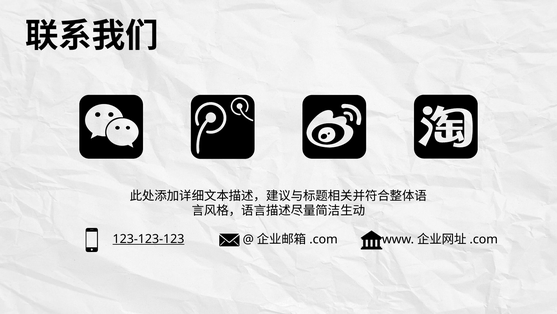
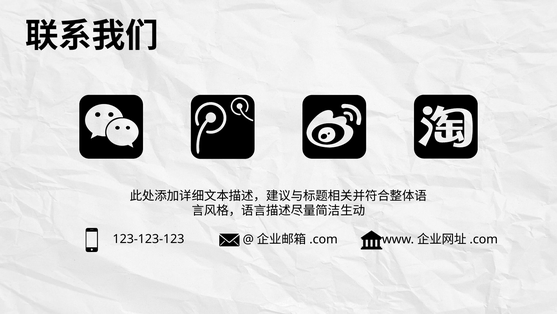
123-123-123 underline: present -> none
